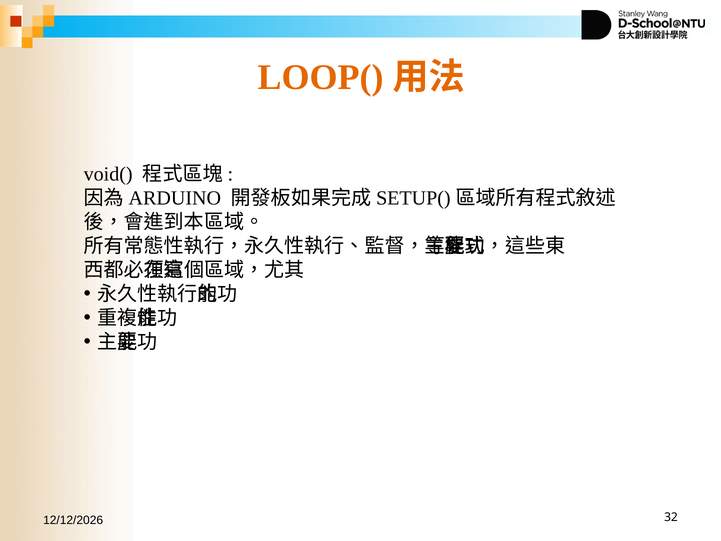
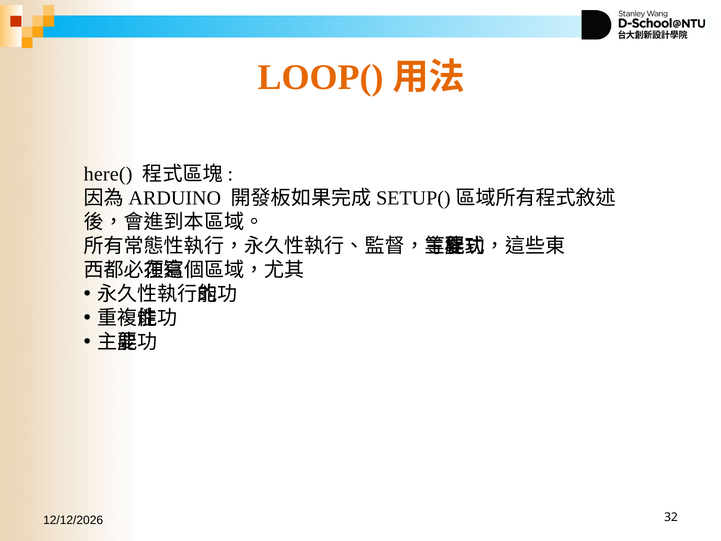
void(: void( -> here(
